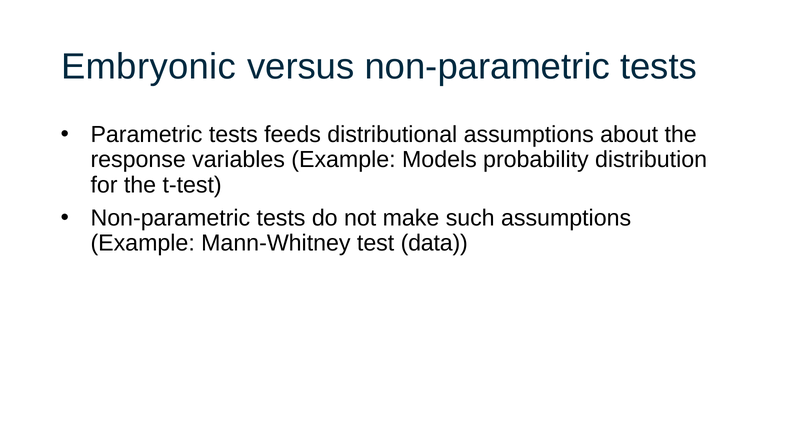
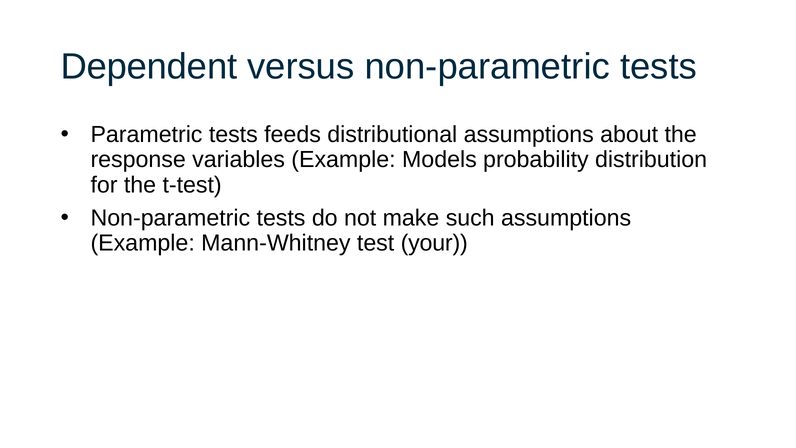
Embryonic: Embryonic -> Dependent
data: data -> your
